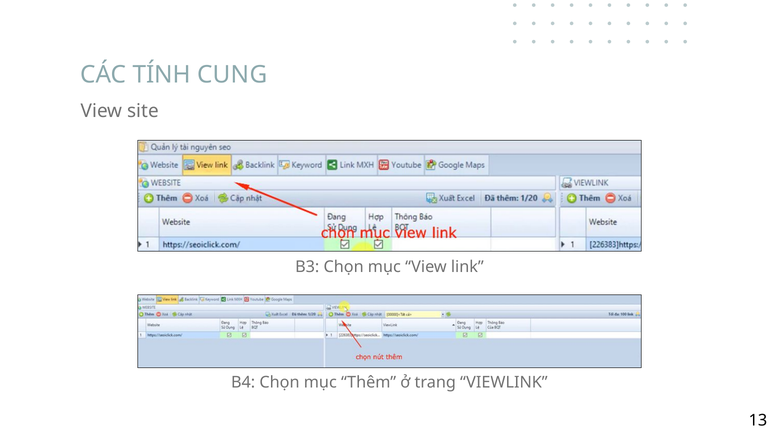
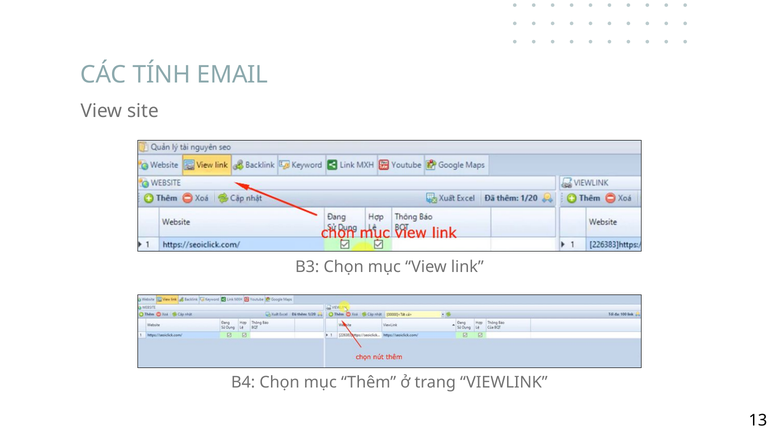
CUNG: CUNG -> EMAIL
